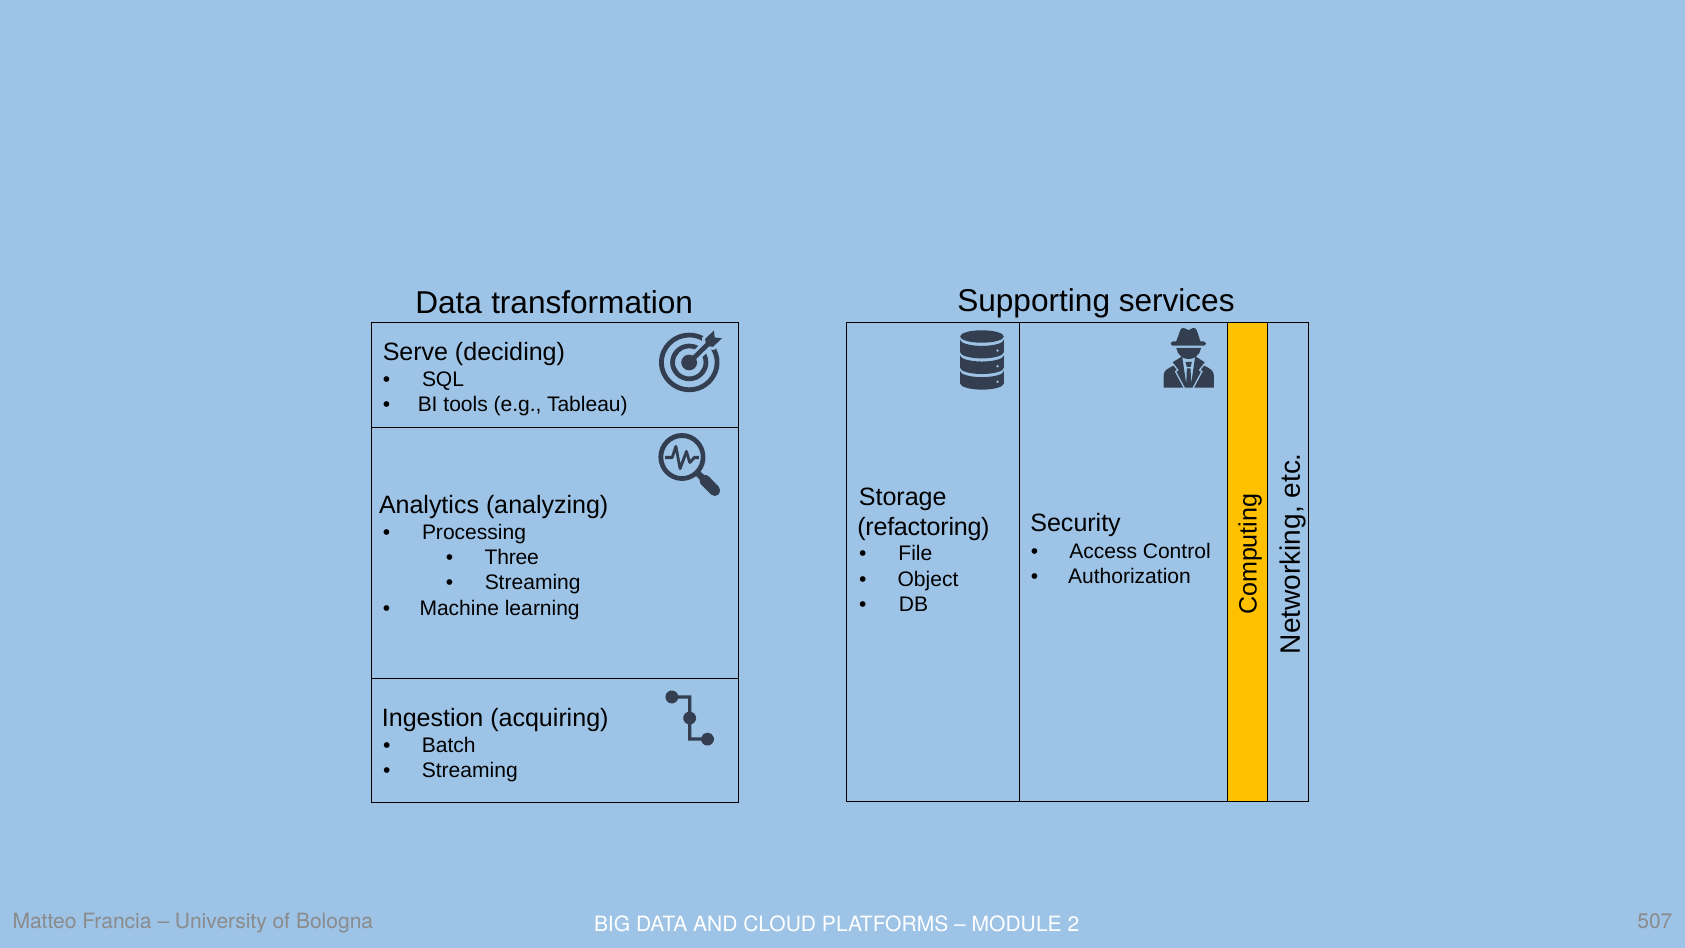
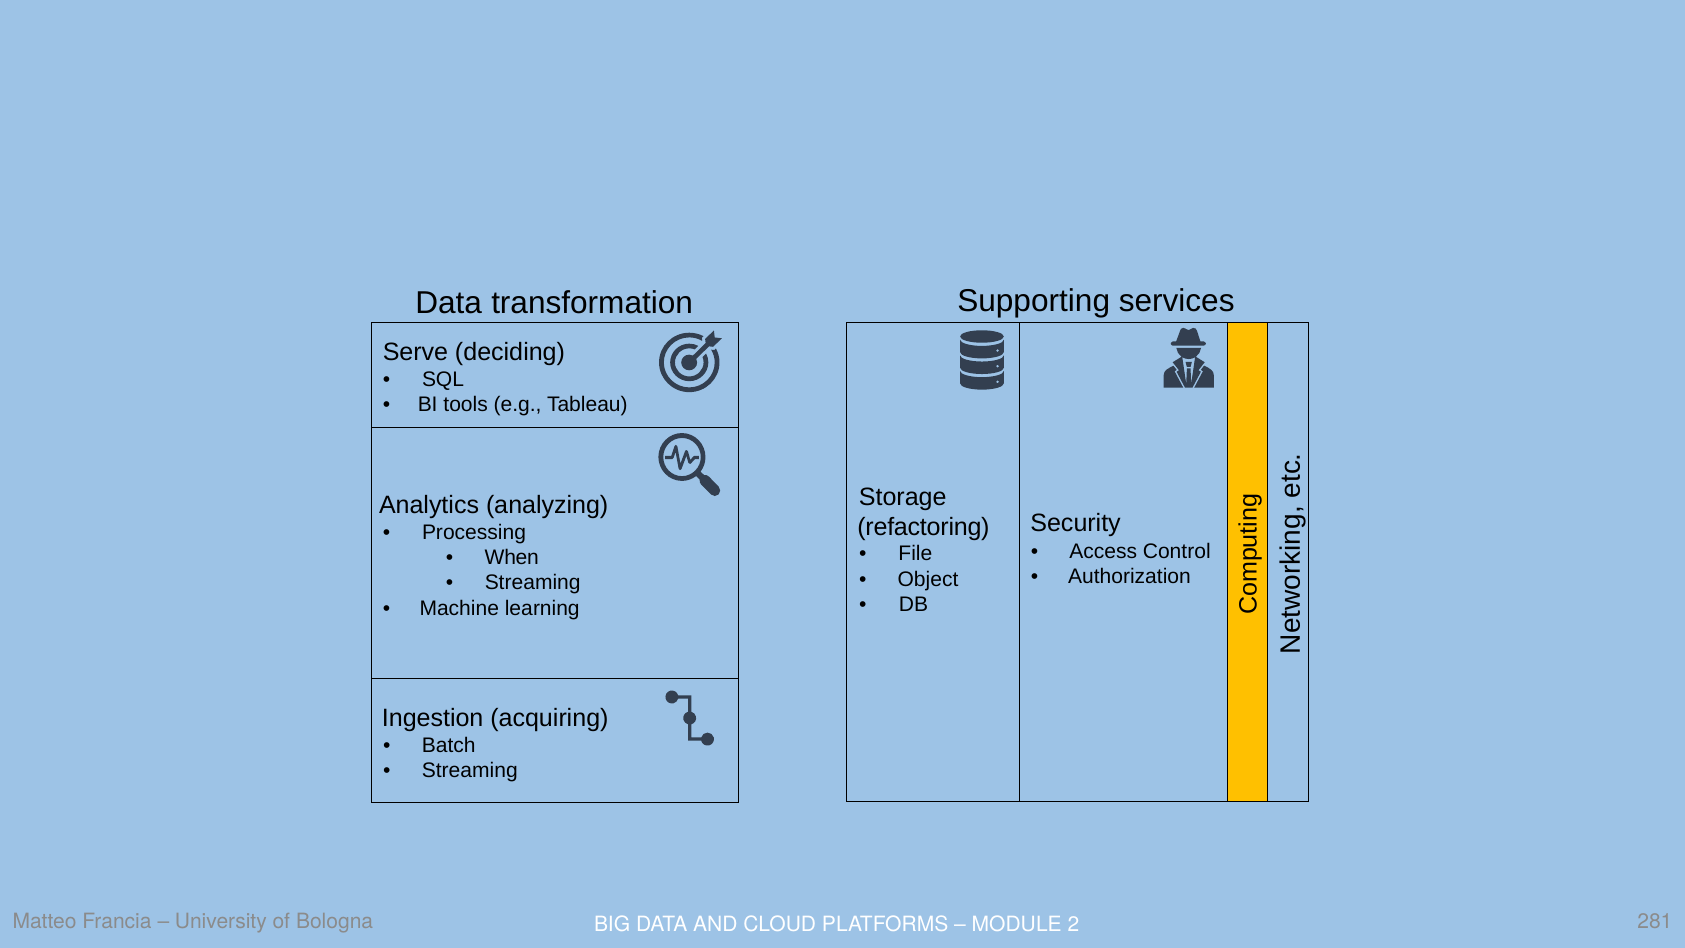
Three: Three -> When
507: 507 -> 281
